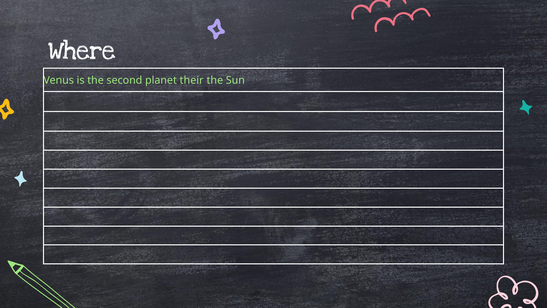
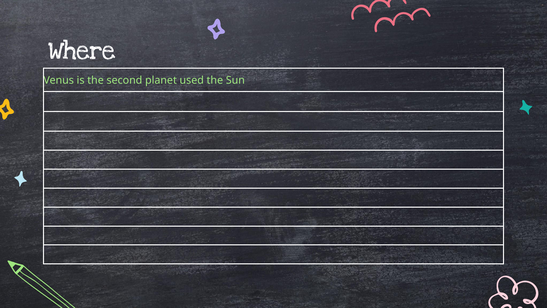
their: their -> used
